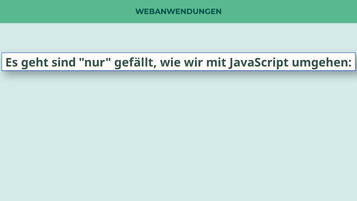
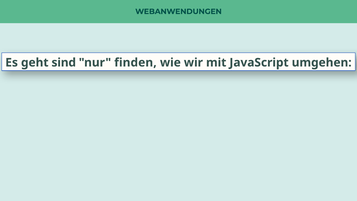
gefällt: gefällt -> finden
